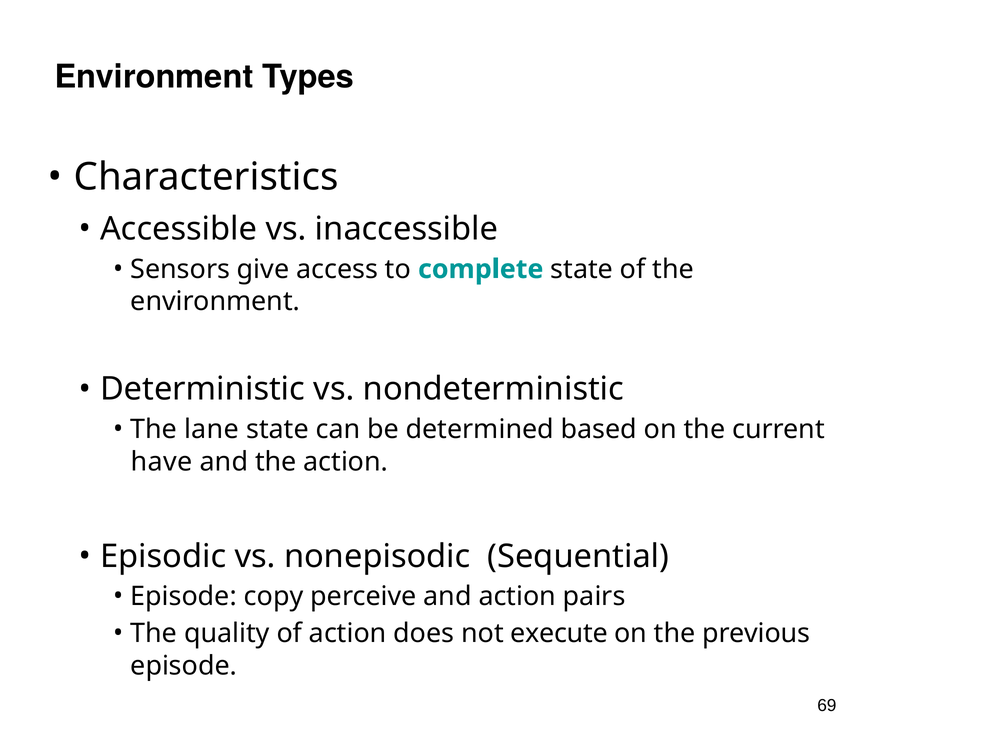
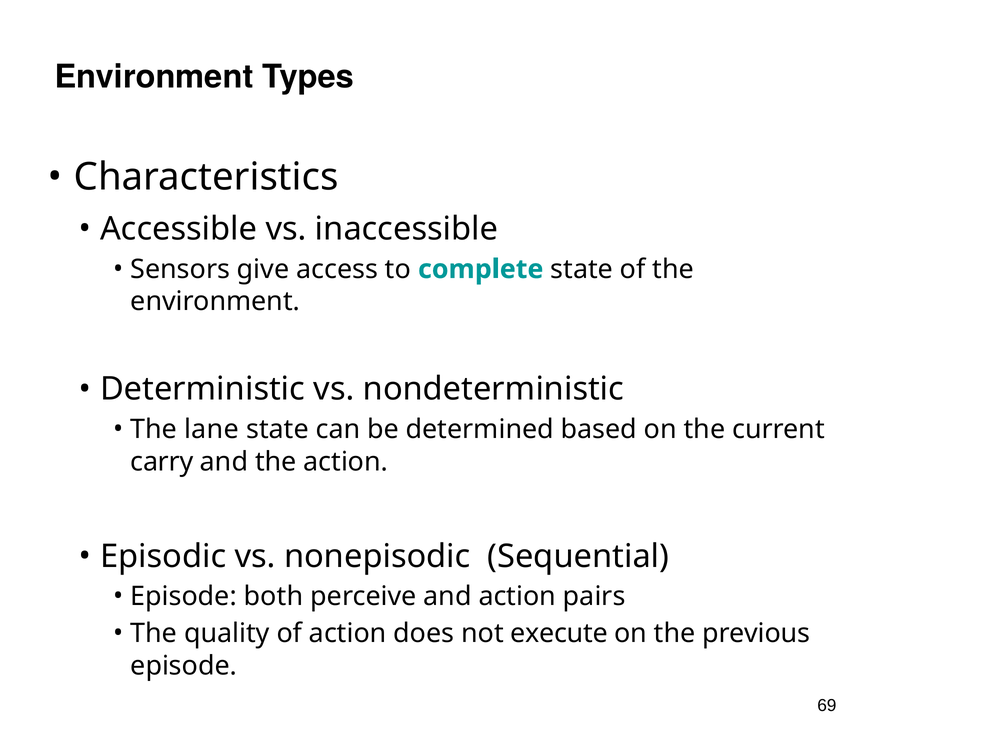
have: have -> carry
copy: copy -> both
